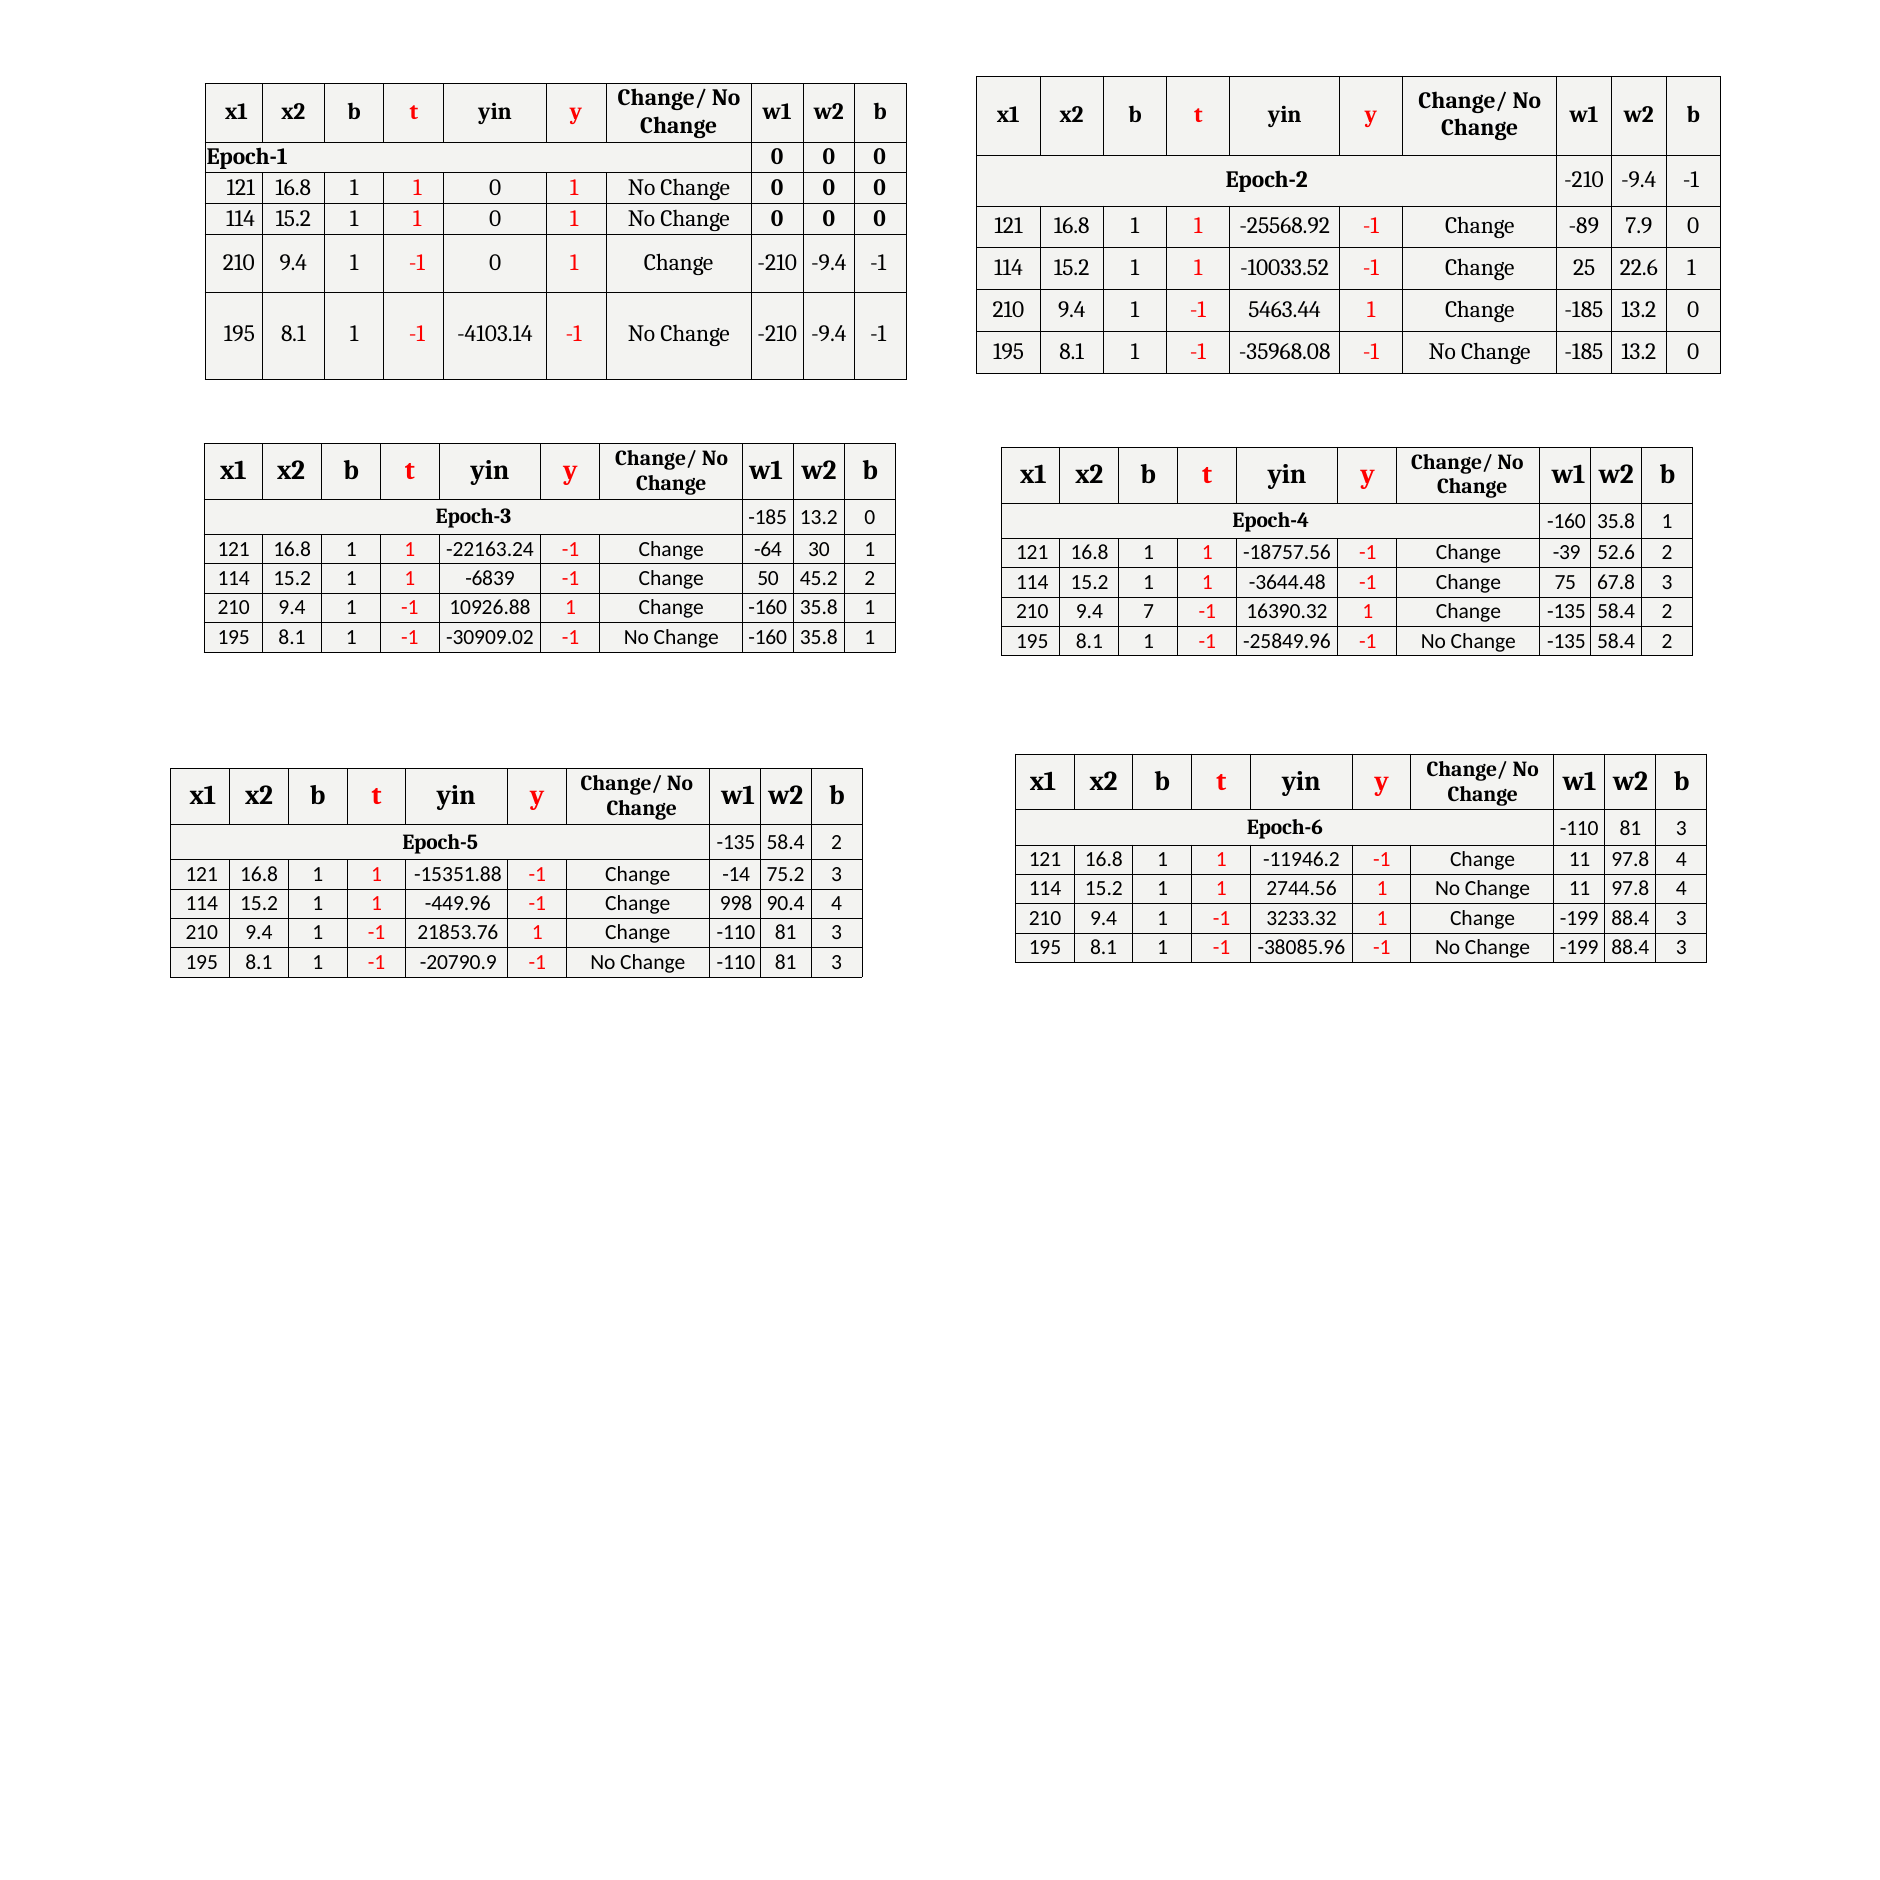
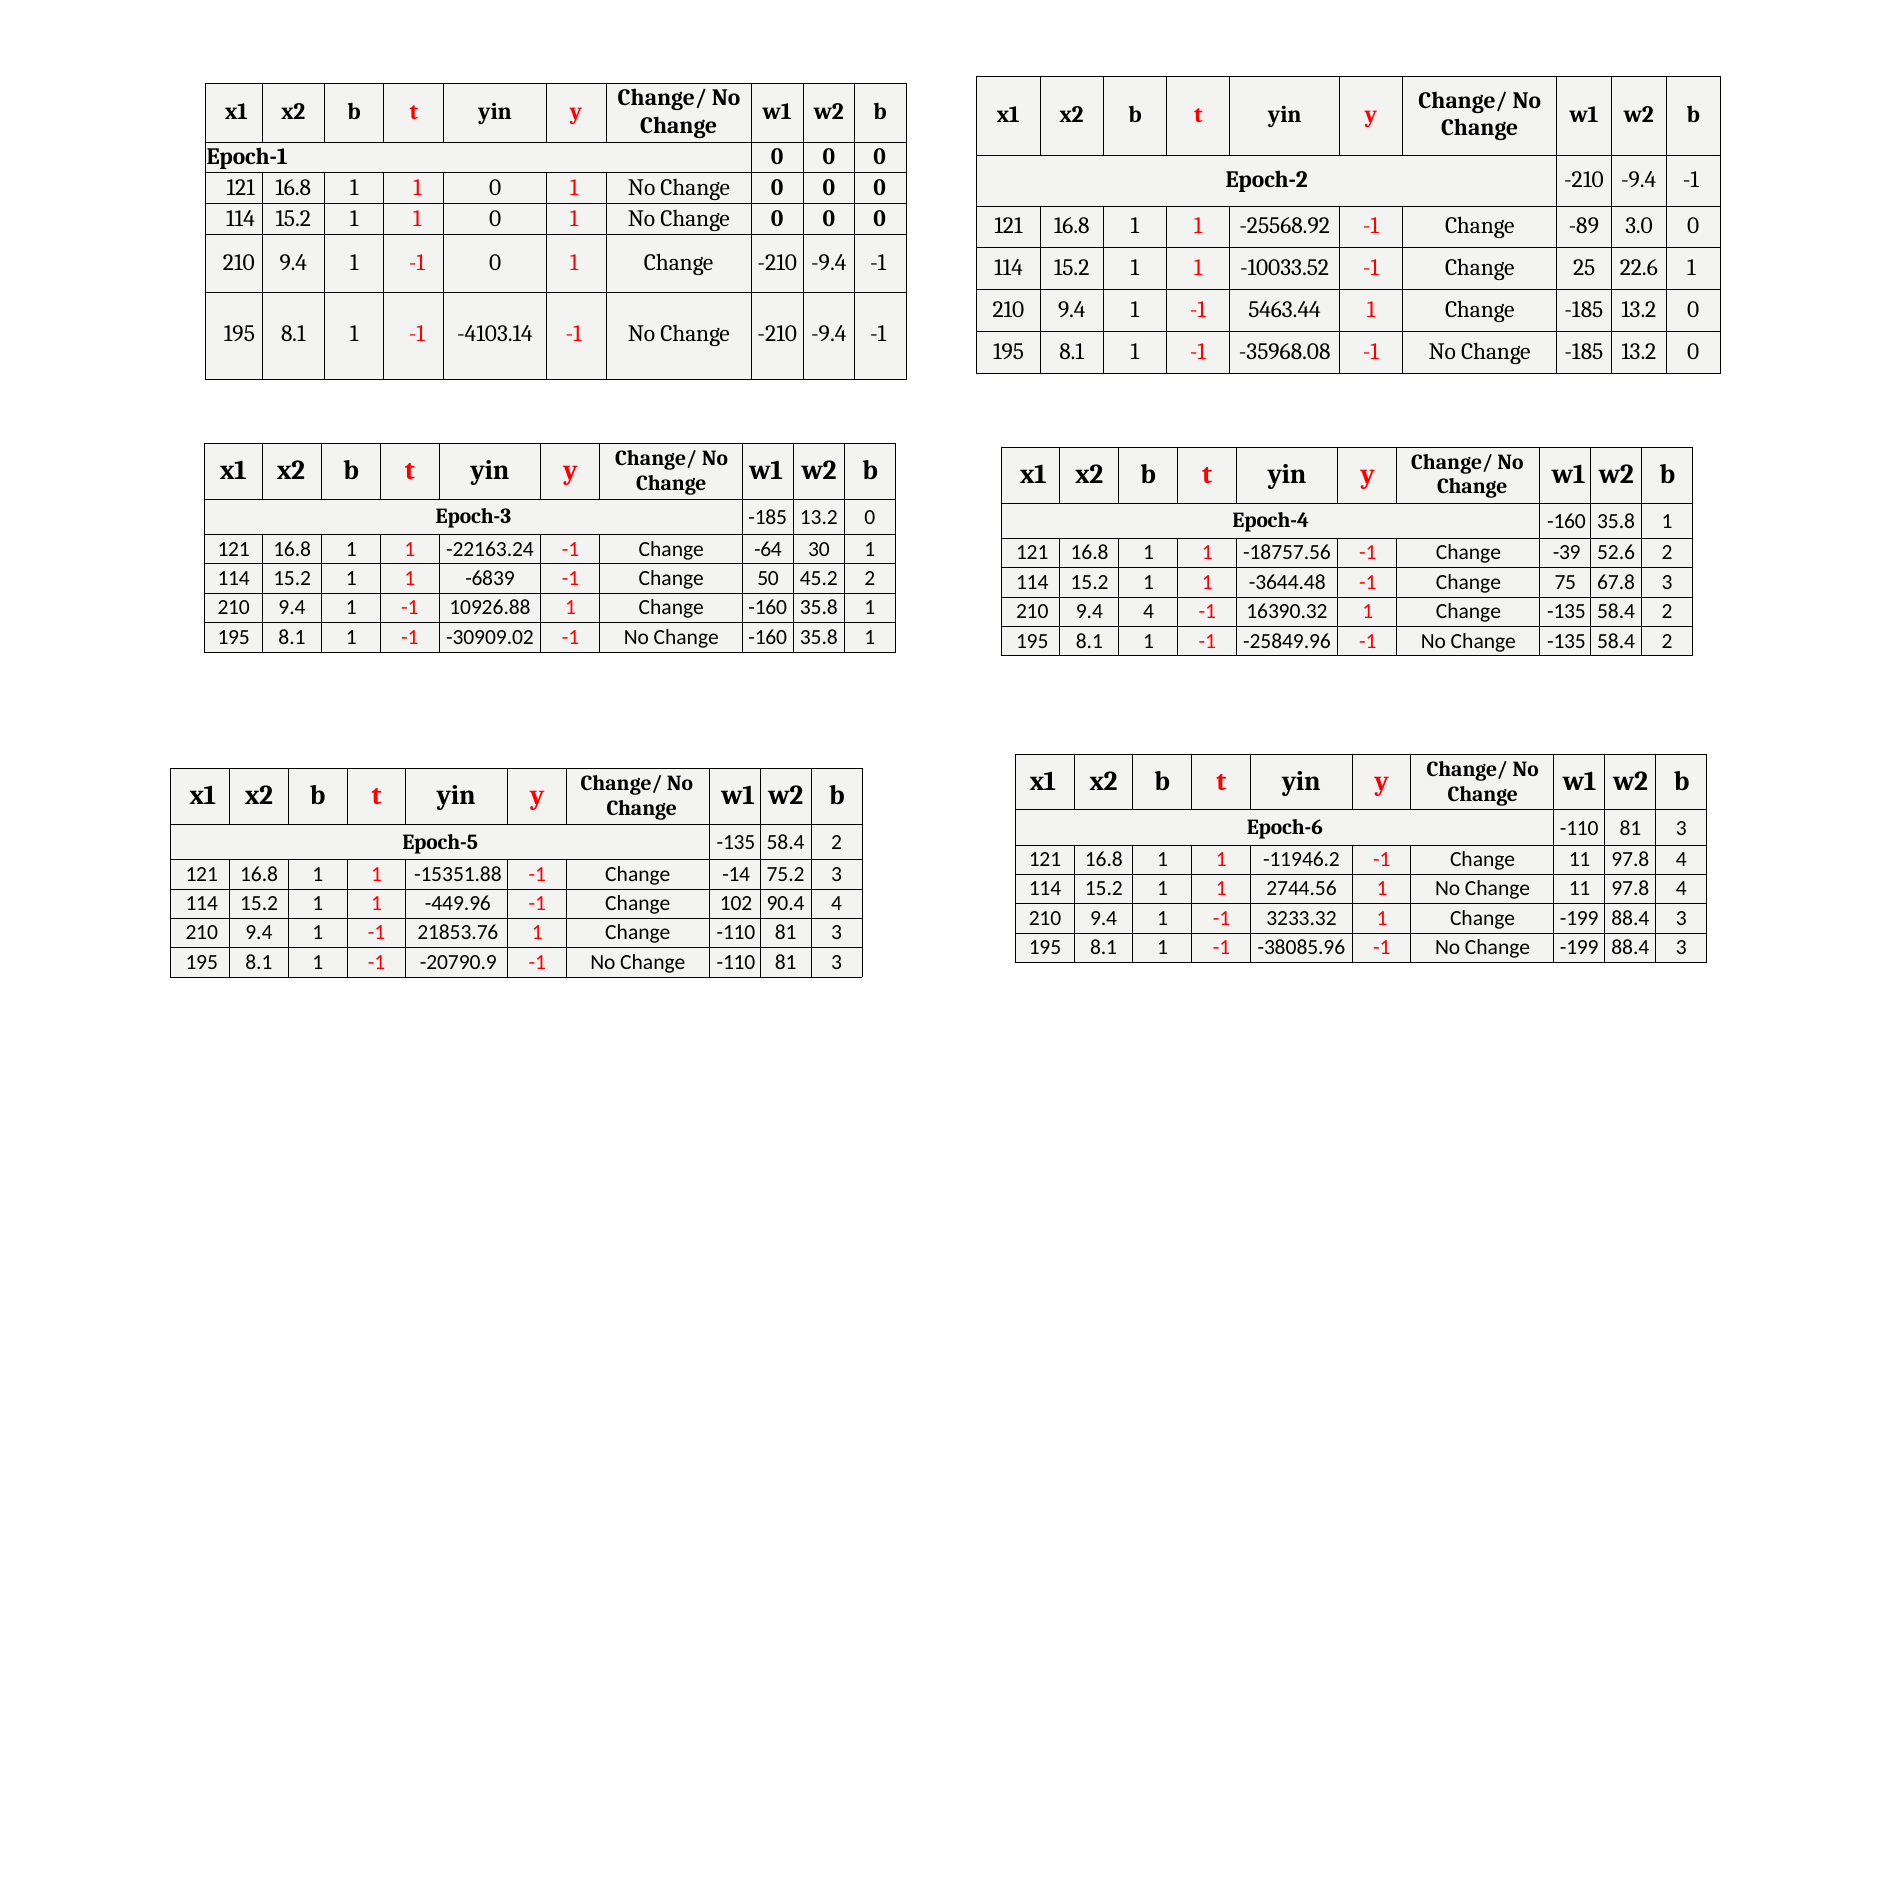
7.9: 7.9 -> 3.0
9.4 7: 7 -> 4
998: 998 -> 102
